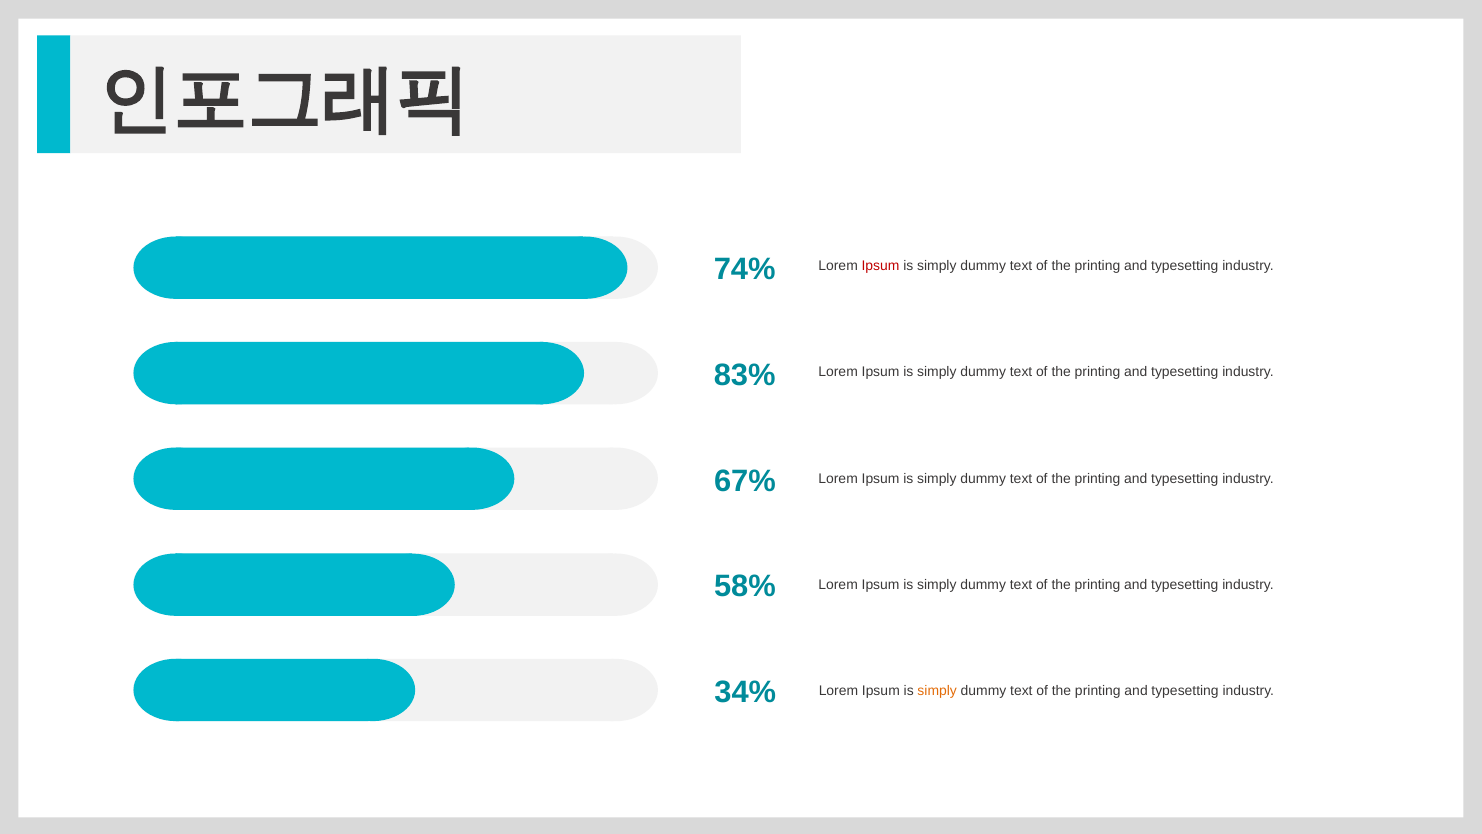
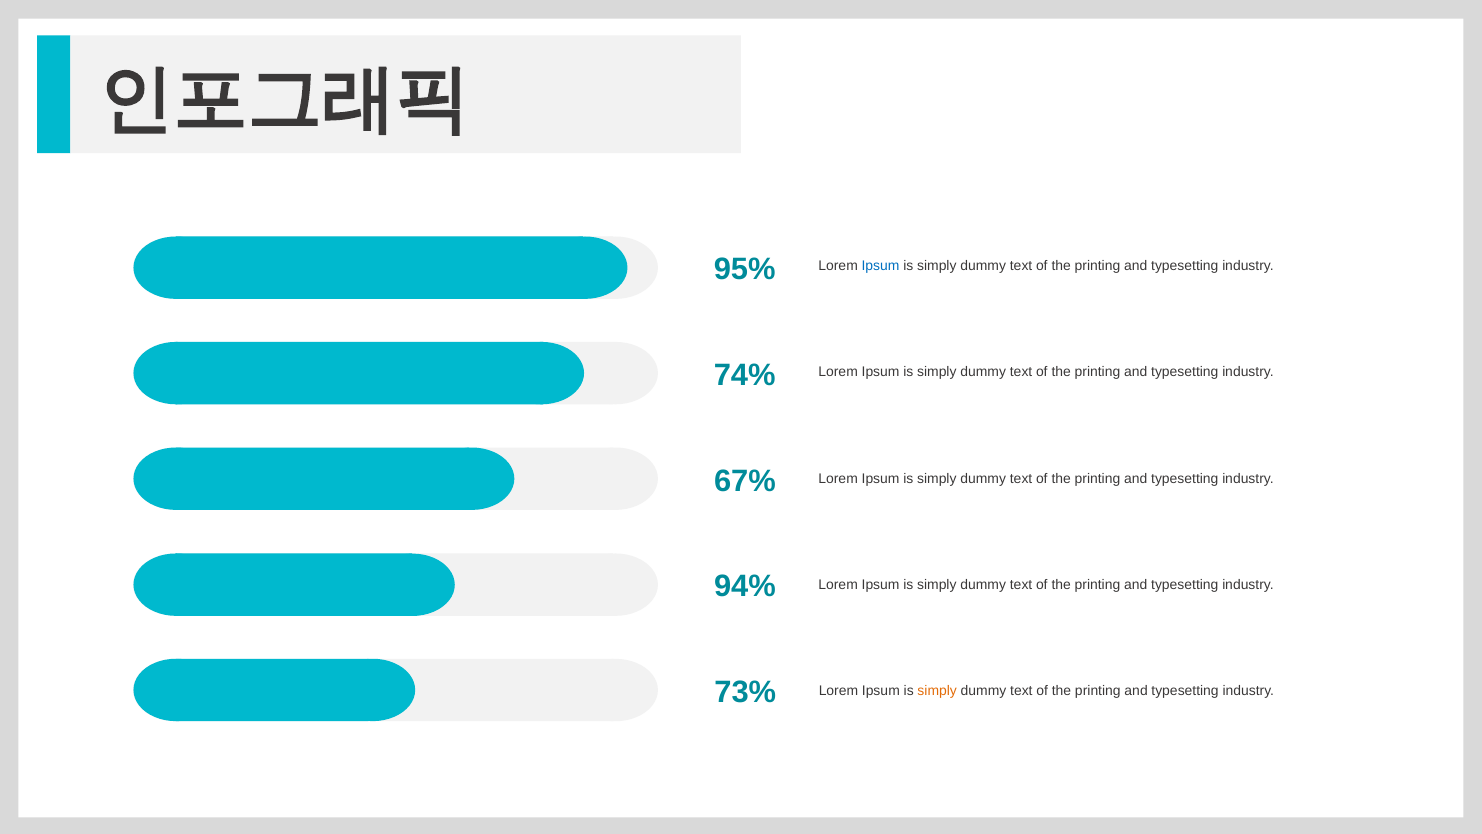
74%: 74% -> 95%
Ipsum at (881, 266) colour: red -> blue
83%: 83% -> 74%
58%: 58% -> 94%
34%: 34% -> 73%
